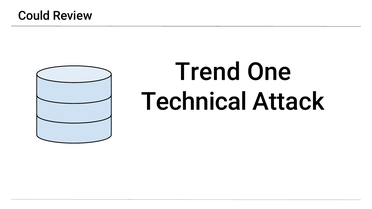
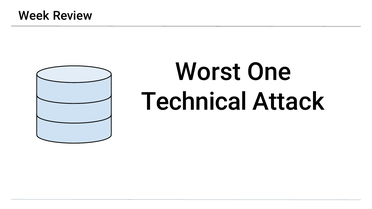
Could: Could -> Week
Trend: Trend -> Worst
